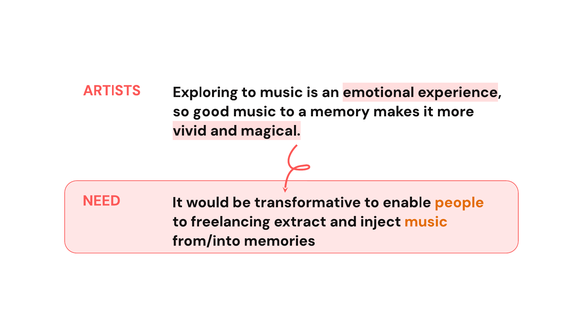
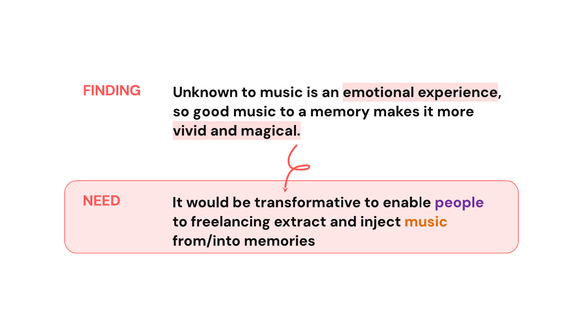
ARTISTS: ARTISTS -> FINDING
Exploring: Exploring -> Unknown
people colour: orange -> purple
